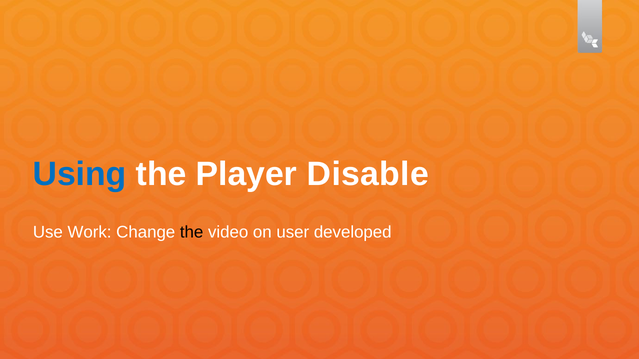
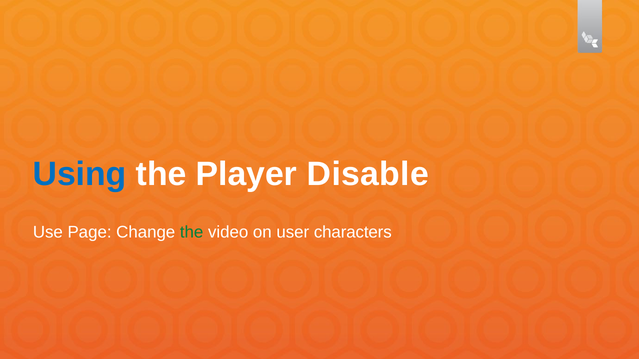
Work: Work -> Page
the at (192, 233) colour: black -> green
developed: developed -> characters
